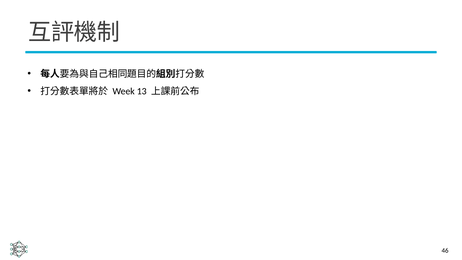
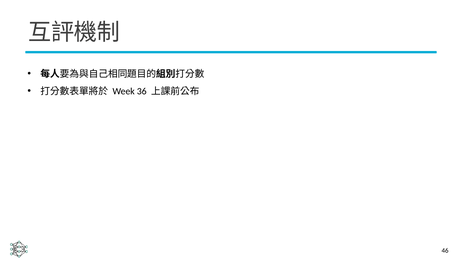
13: 13 -> 36
